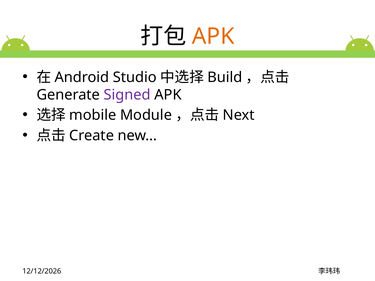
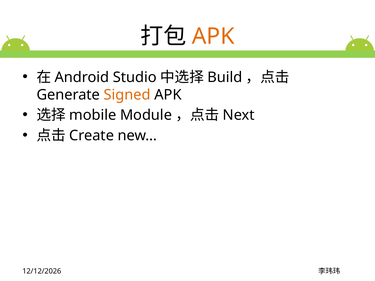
Signed colour: purple -> orange
